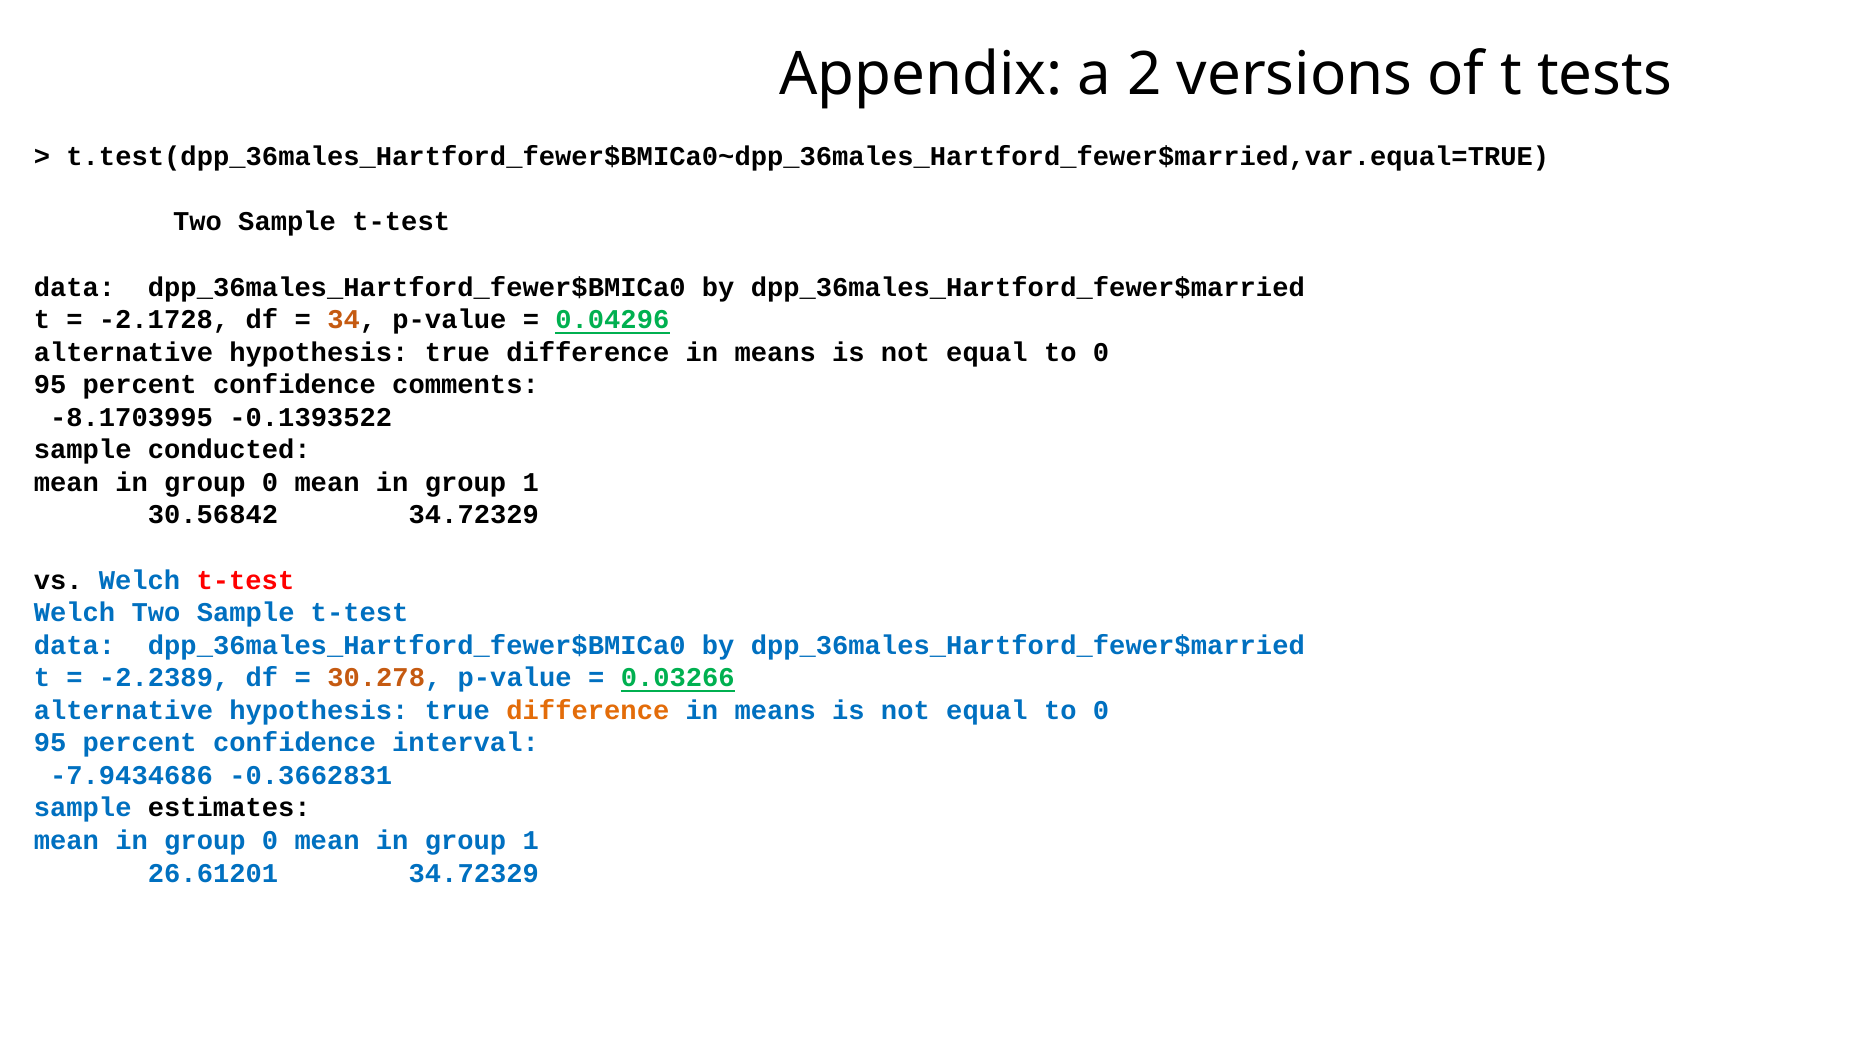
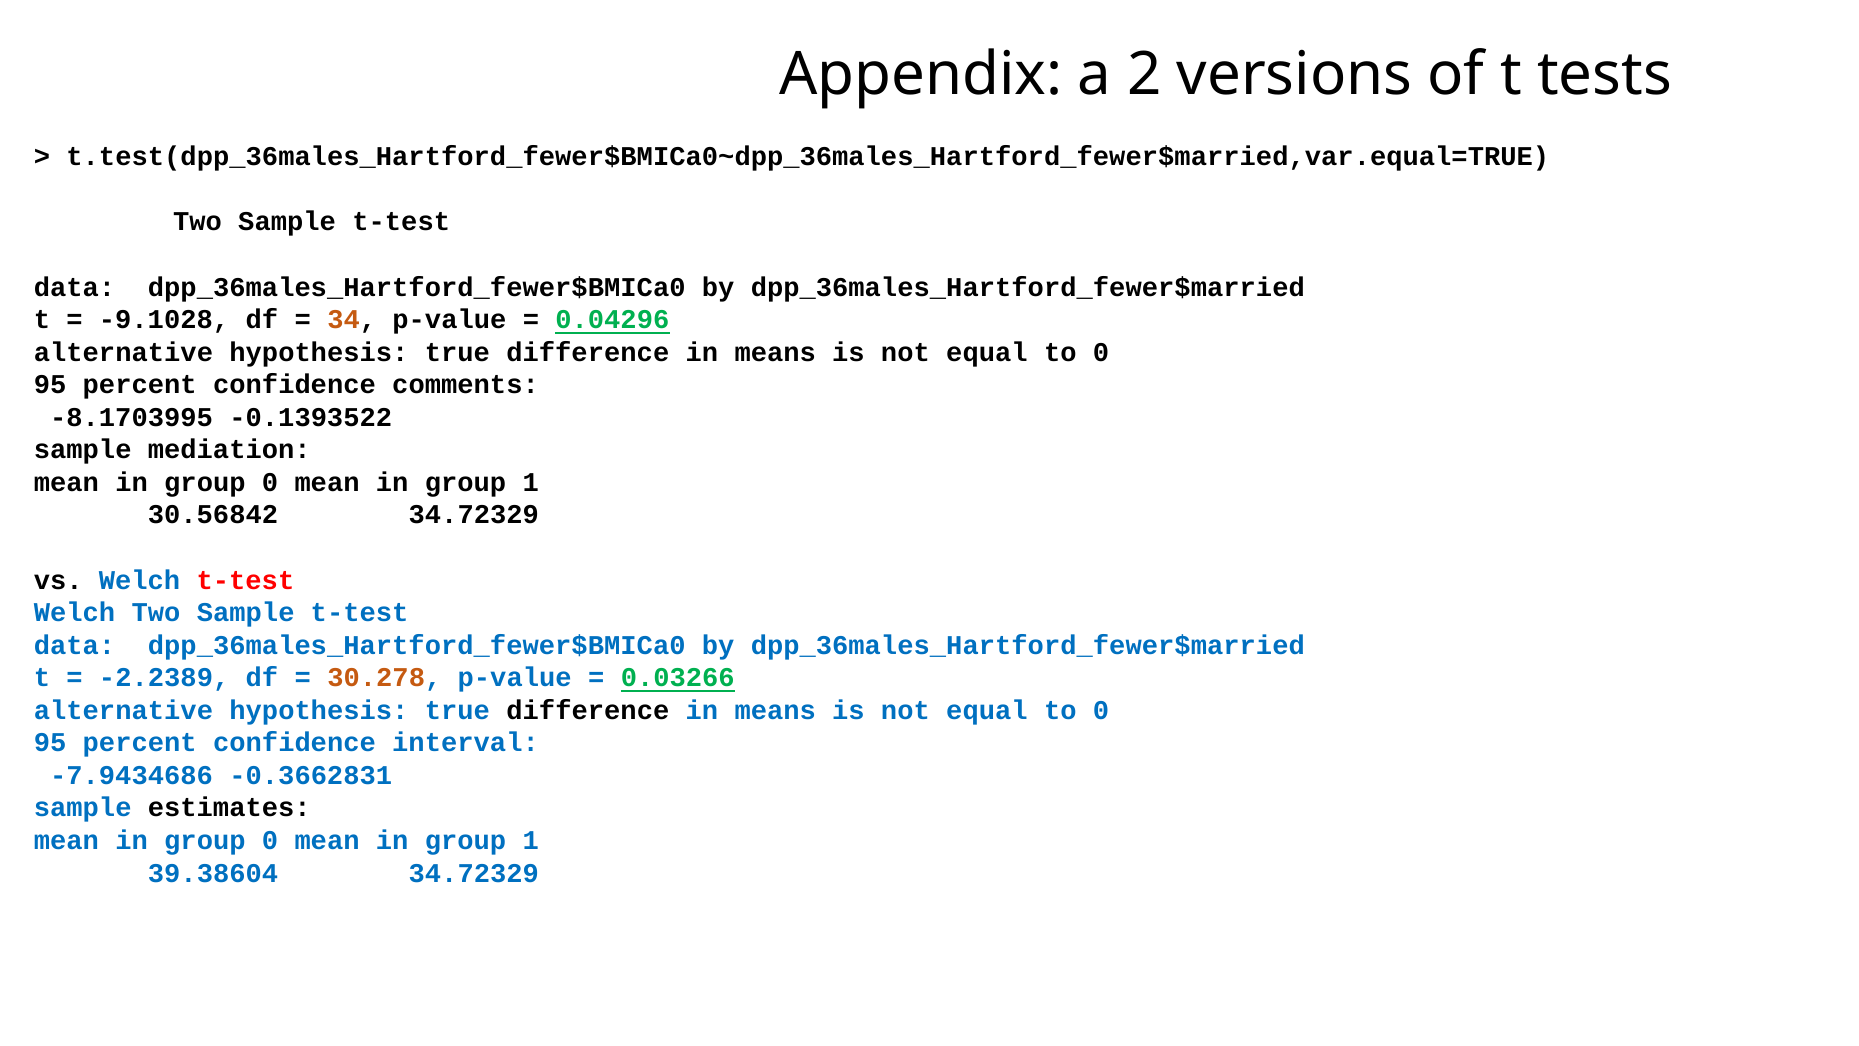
-2.1728: -2.1728 -> -9.1028
conducted: conducted -> mediation
difference at (588, 710) colour: orange -> black
26.61201: 26.61201 -> 39.38604
